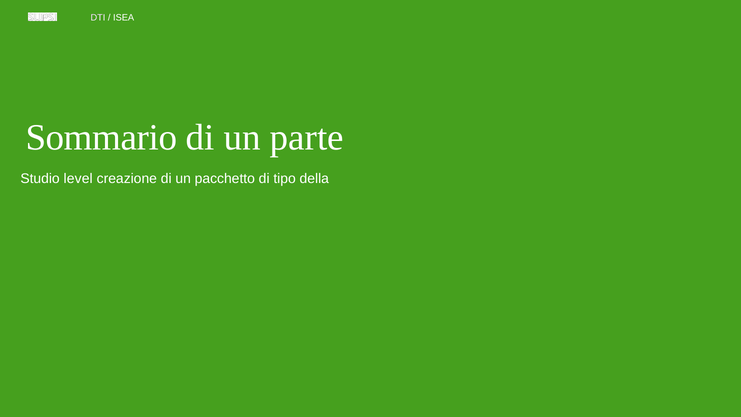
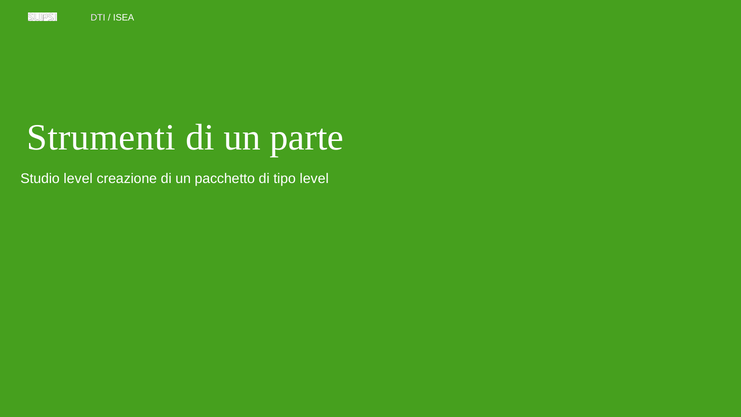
Sommario: Sommario -> Strumenti
tipo della: della -> level
